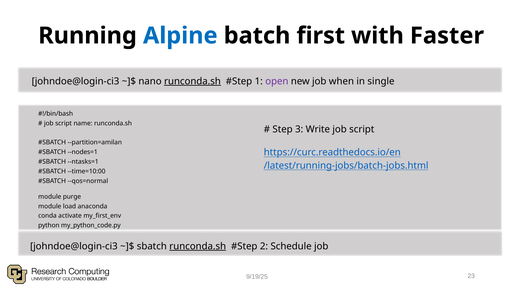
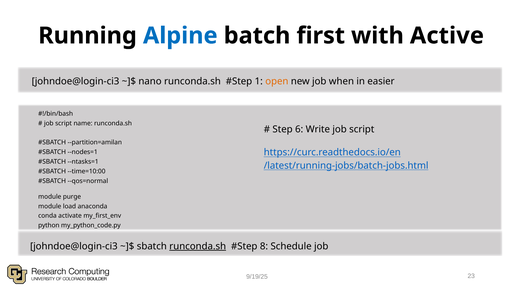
Faster: Faster -> Active
runconda.sh at (192, 81) underline: present -> none
open colour: purple -> orange
single: single -> easier
3: 3 -> 6
2: 2 -> 8
